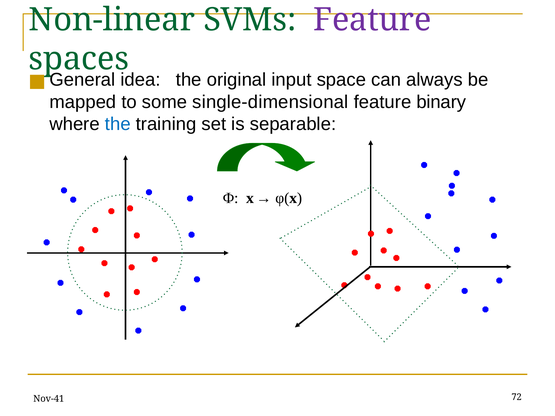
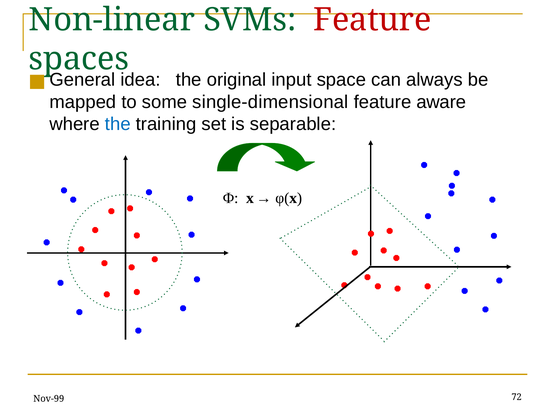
Feature at (372, 20) colour: purple -> red
binary: binary -> aware
Nov-41: Nov-41 -> Nov-99
